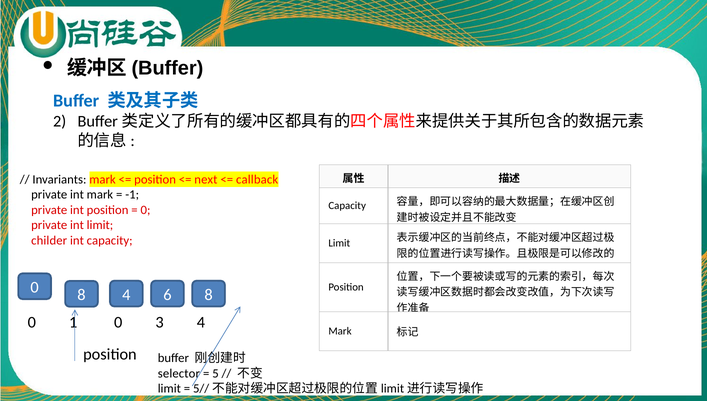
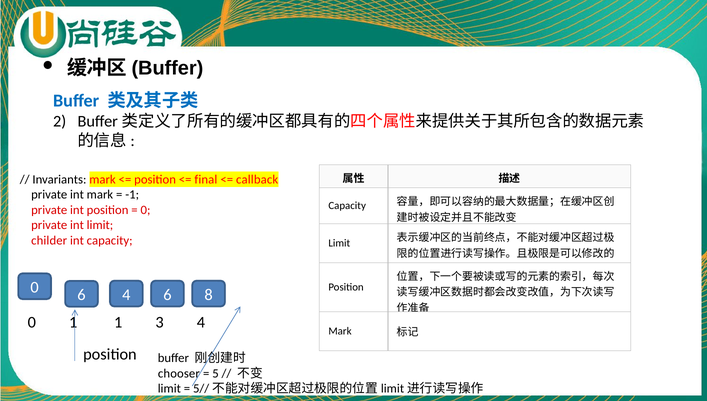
next: next -> final
0 8: 8 -> 6
1 0: 0 -> 1
selector: selector -> chooser
